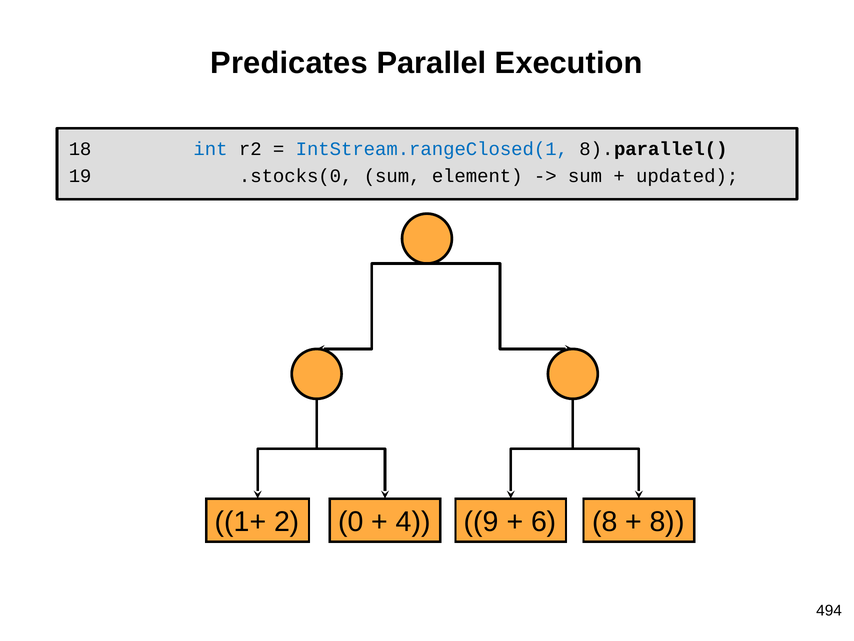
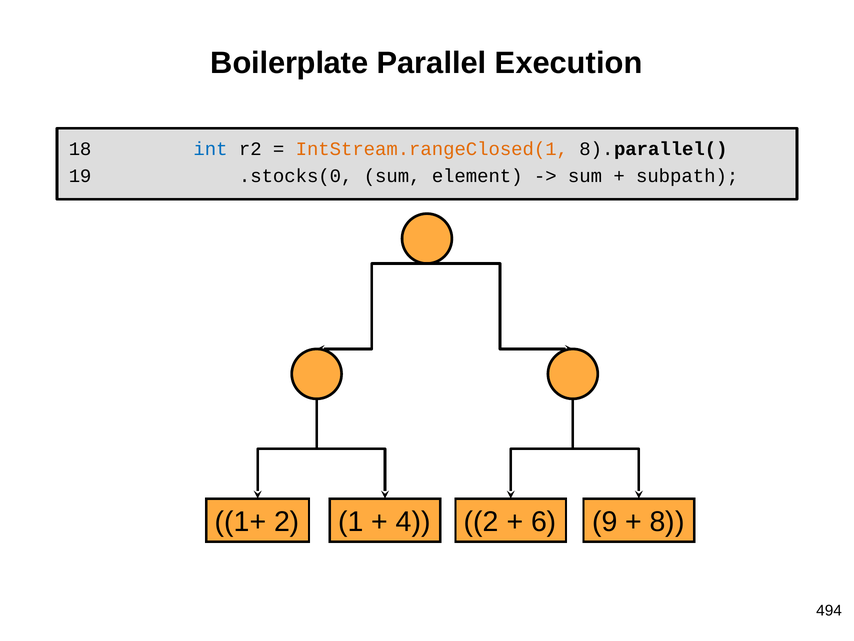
Predicates: Predicates -> Boilerplate
IntStream.rangeClosed(1 colour: blue -> orange
updated: updated -> subpath
0: 0 -> 1
4 9: 9 -> 2
6 8: 8 -> 9
